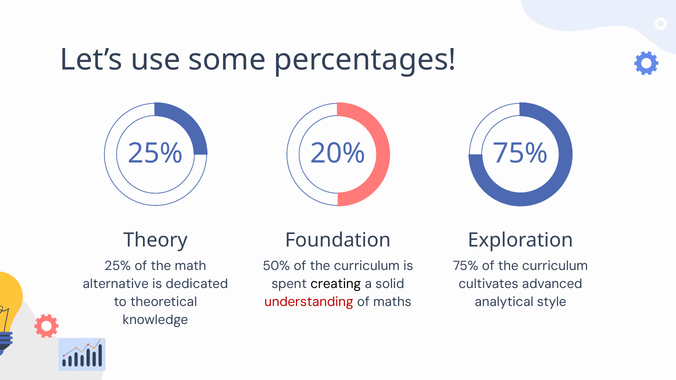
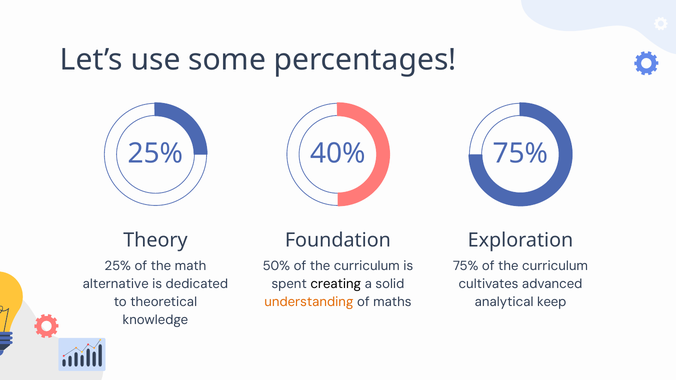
20%: 20% -> 40%
understanding colour: red -> orange
style: style -> keep
